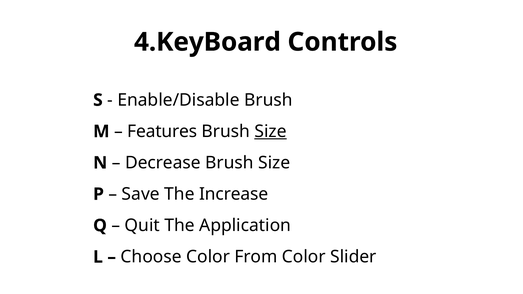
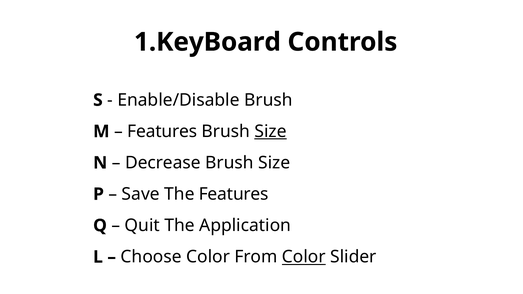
4.KeyBoard: 4.KeyBoard -> 1.KeyBoard
The Increase: Increase -> Features
Color at (304, 257) underline: none -> present
